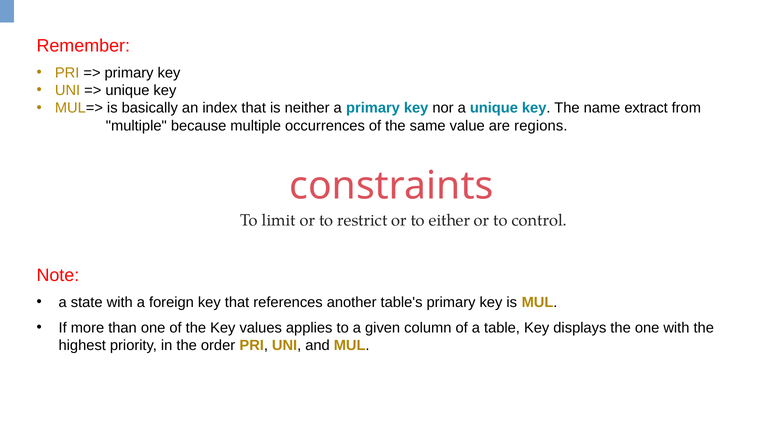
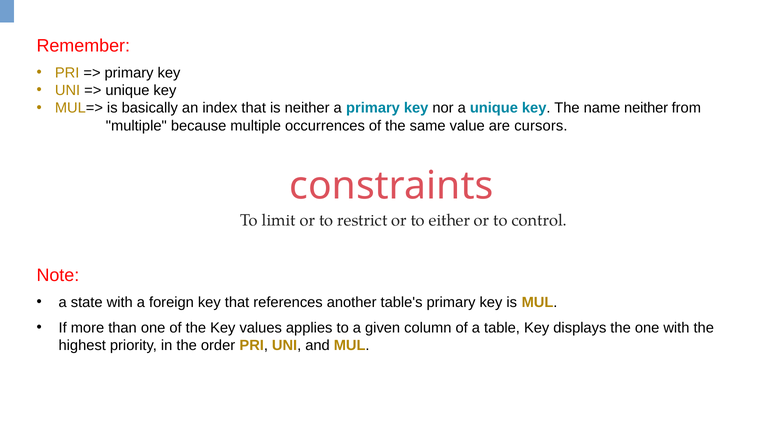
name extract: extract -> neither
regions: regions -> cursors
